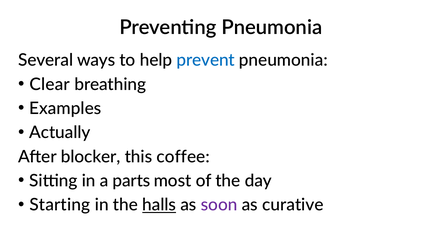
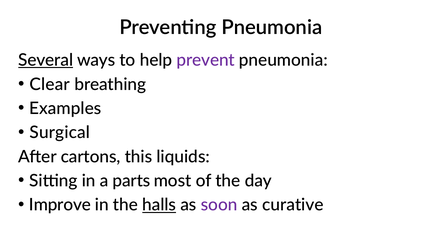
Several underline: none -> present
prevent colour: blue -> purple
Actually: Actually -> Surgical
blocker: blocker -> cartons
coffee: coffee -> liquids
Starting: Starting -> Improve
